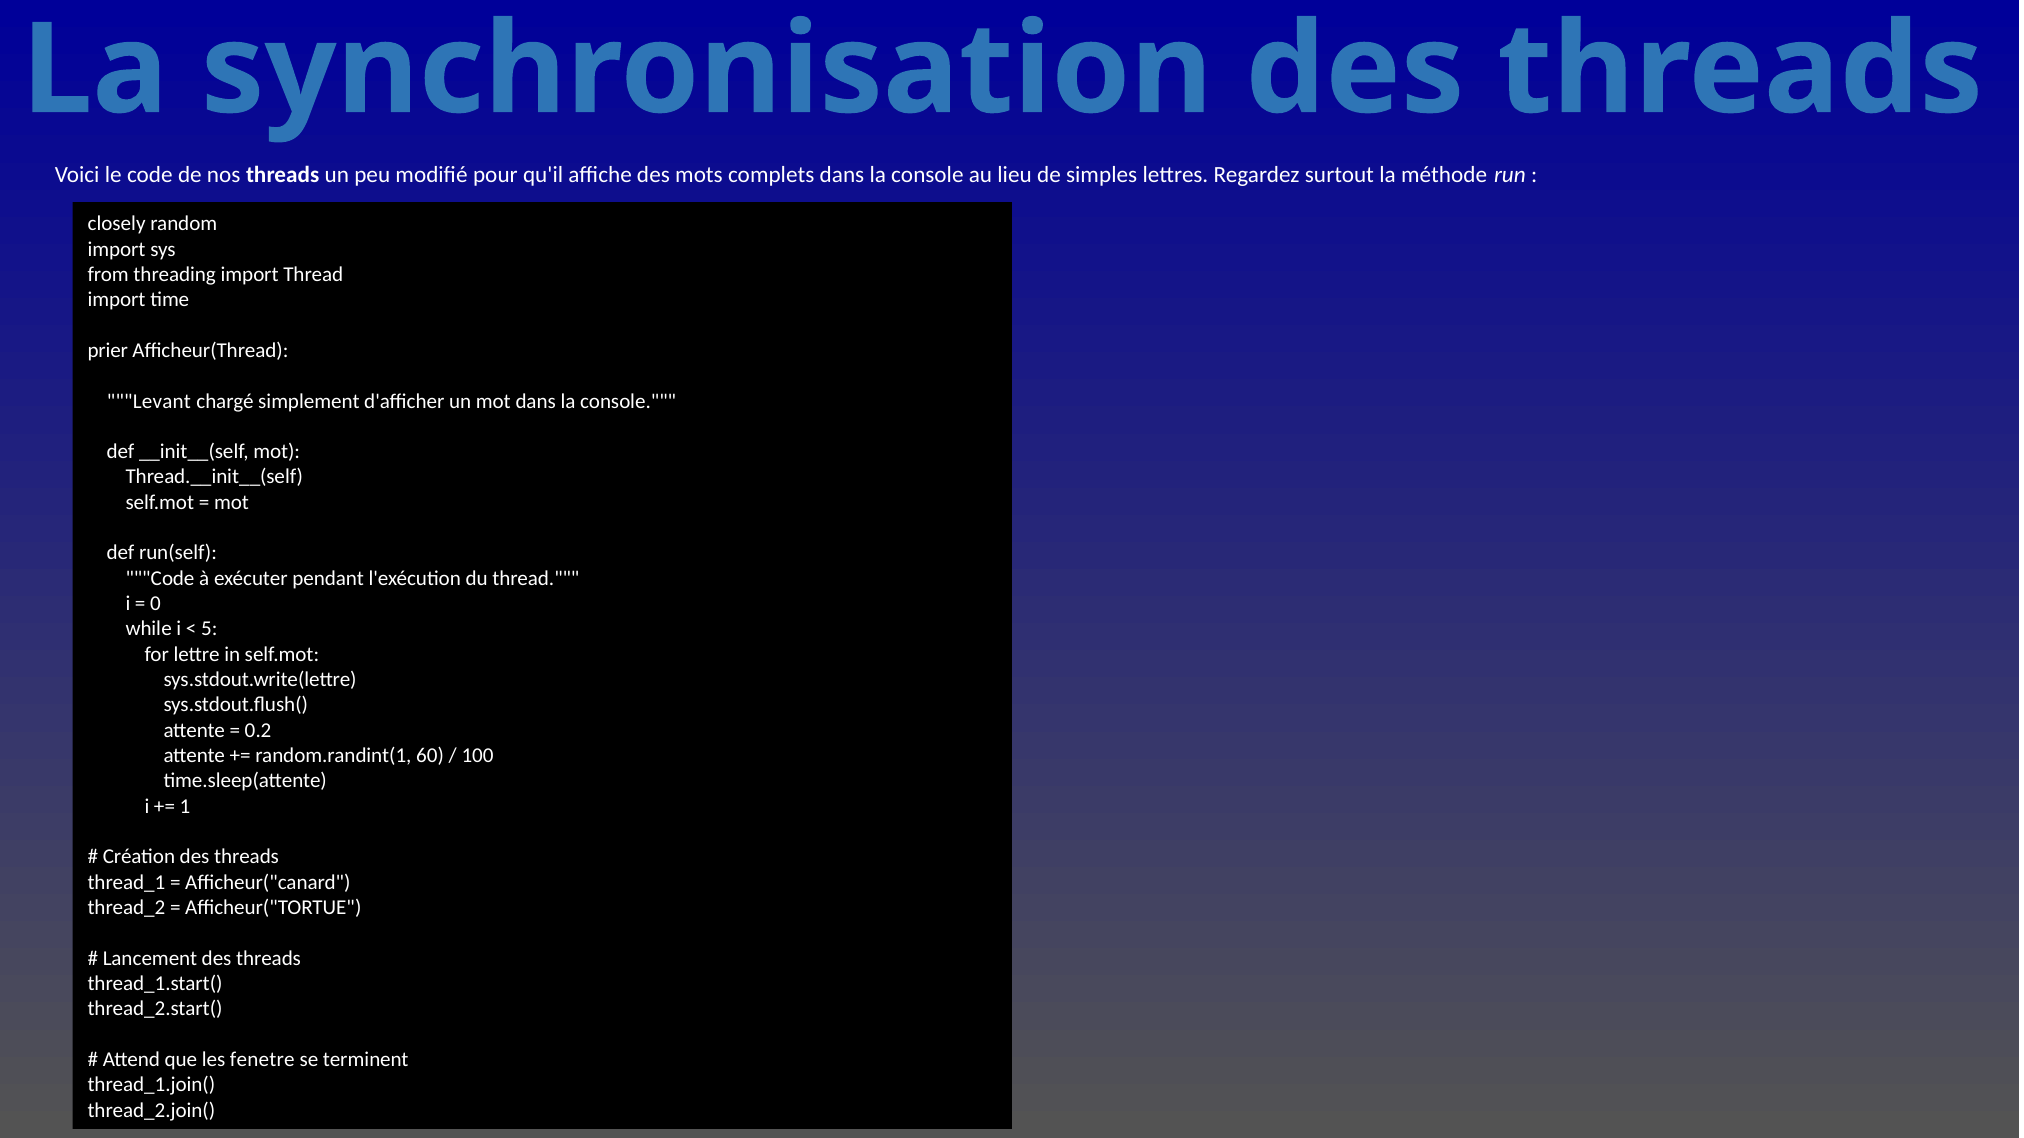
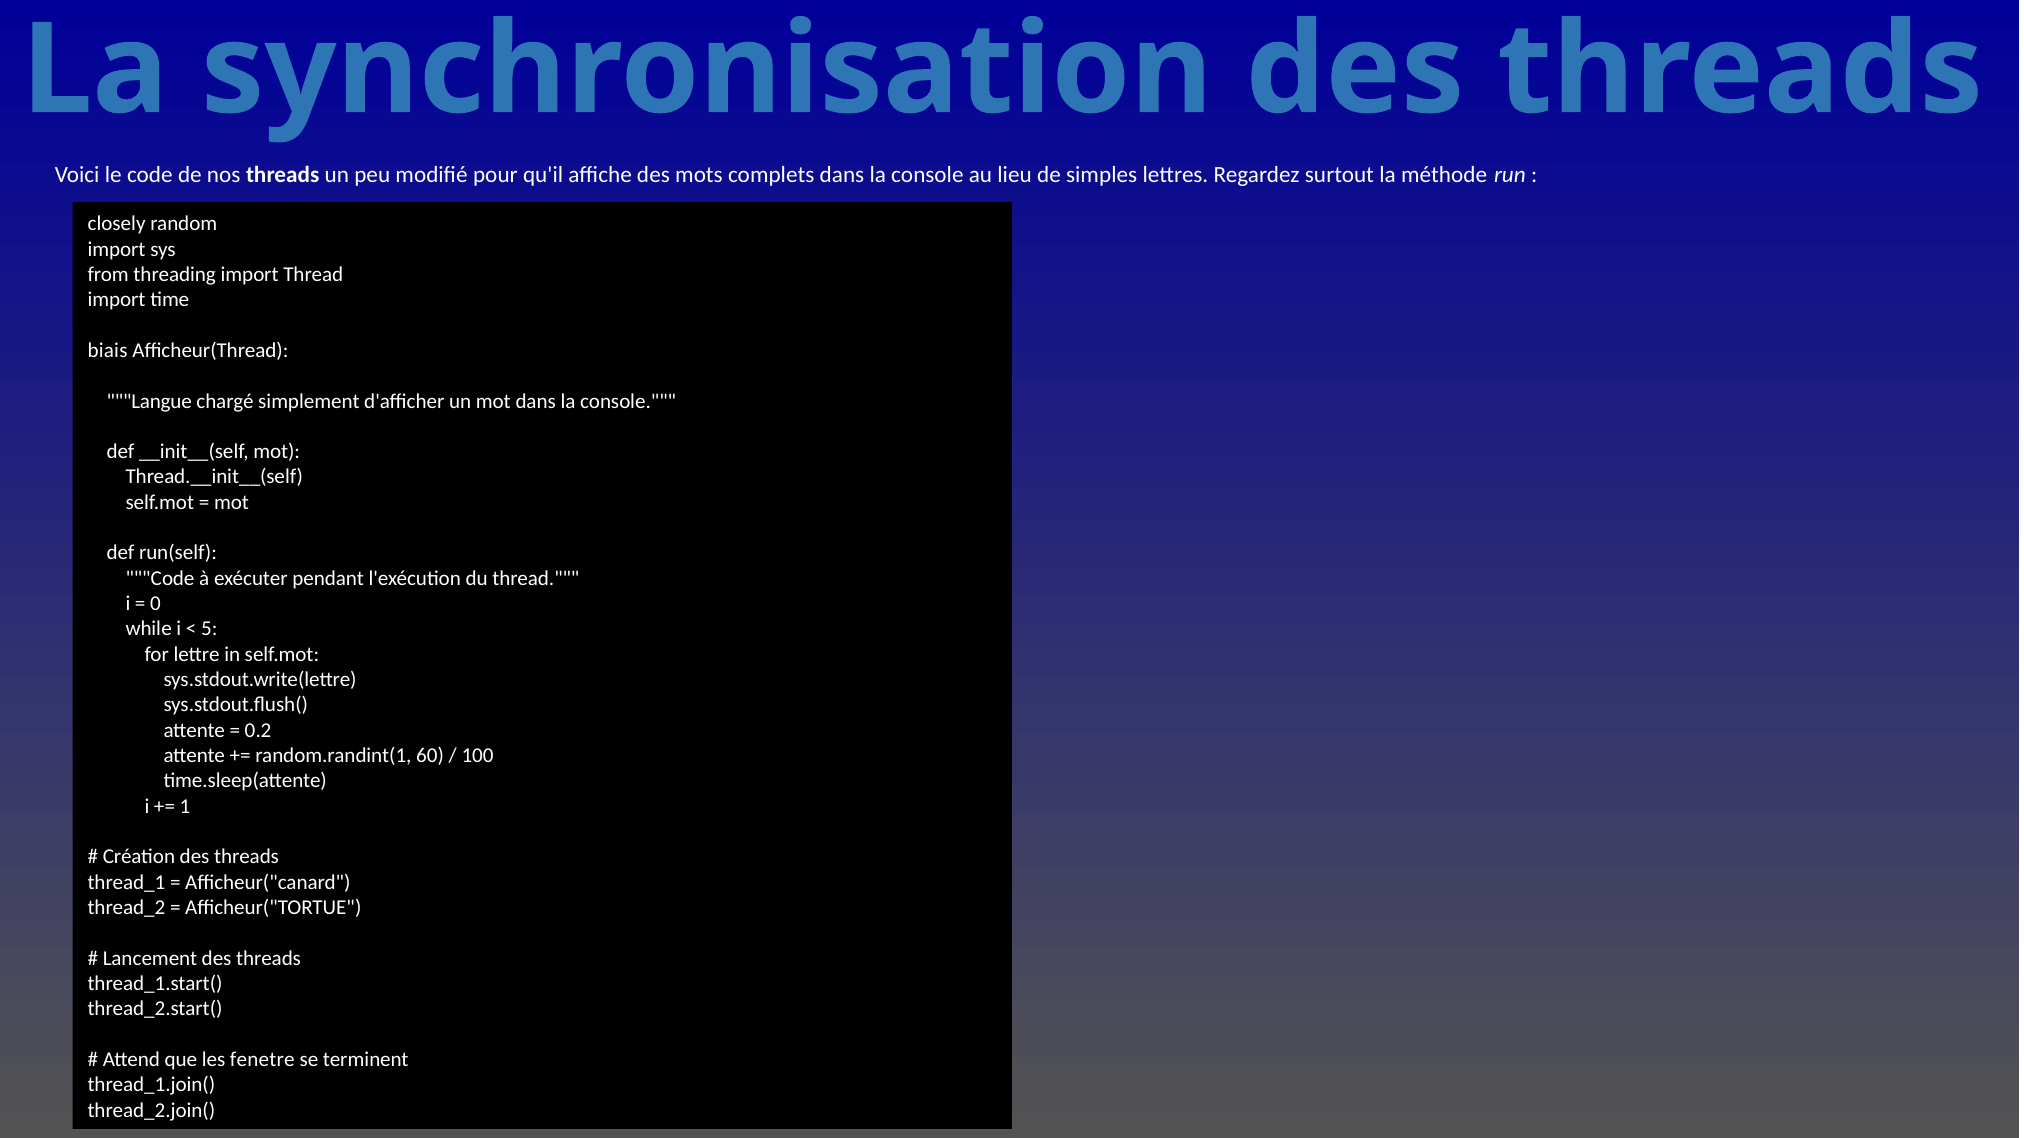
prier: prier -> biais
Levant: Levant -> Langue
